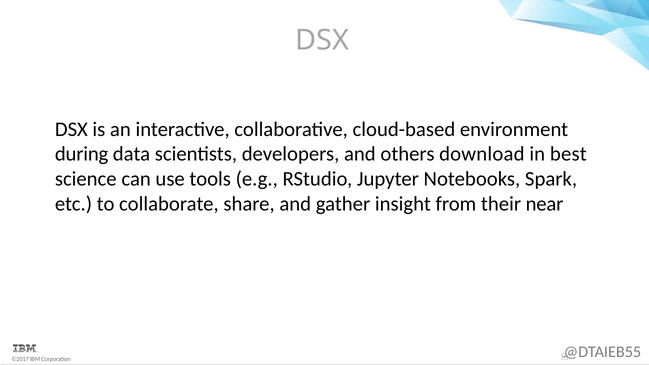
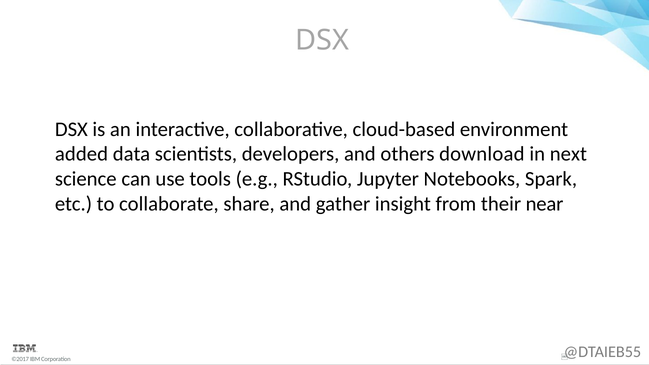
during: during -> added
best: best -> next
